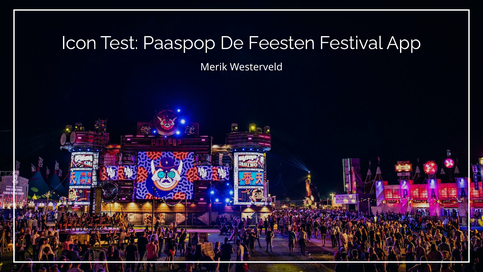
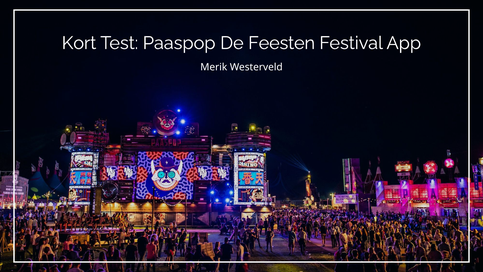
Icon: Icon -> Kort
